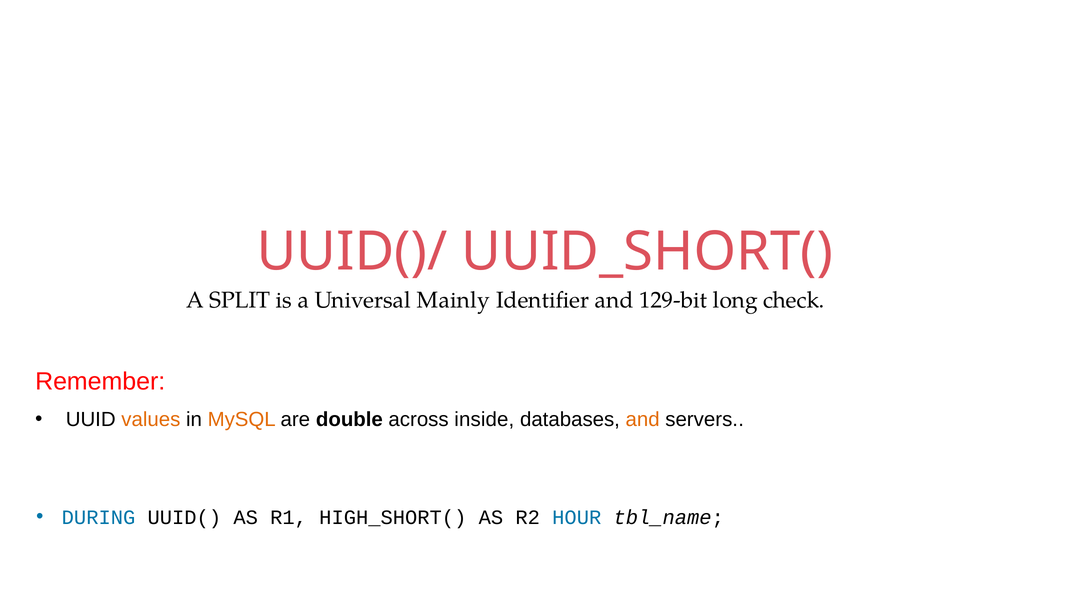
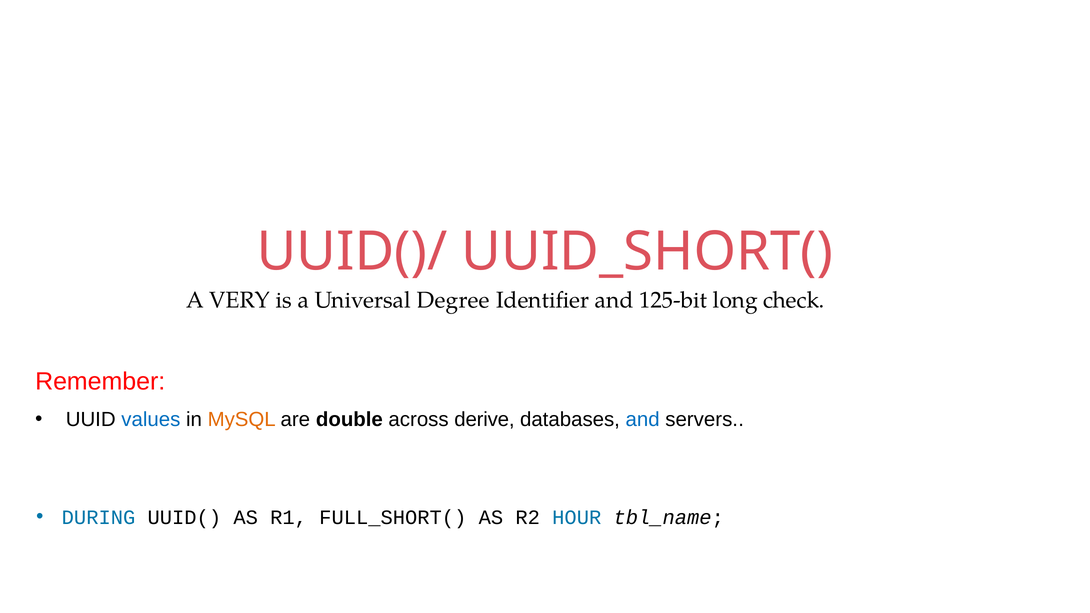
SPLIT: SPLIT -> VERY
Mainly: Mainly -> Degree
129-bit: 129-bit -> 125-bit
values colour: orange -> blue
inside: inside -> derive
and at (643, 420) colour: orange -> blue
HIGH_SHORT(: HIGH_SHORT( -> FULL_SHORT(
